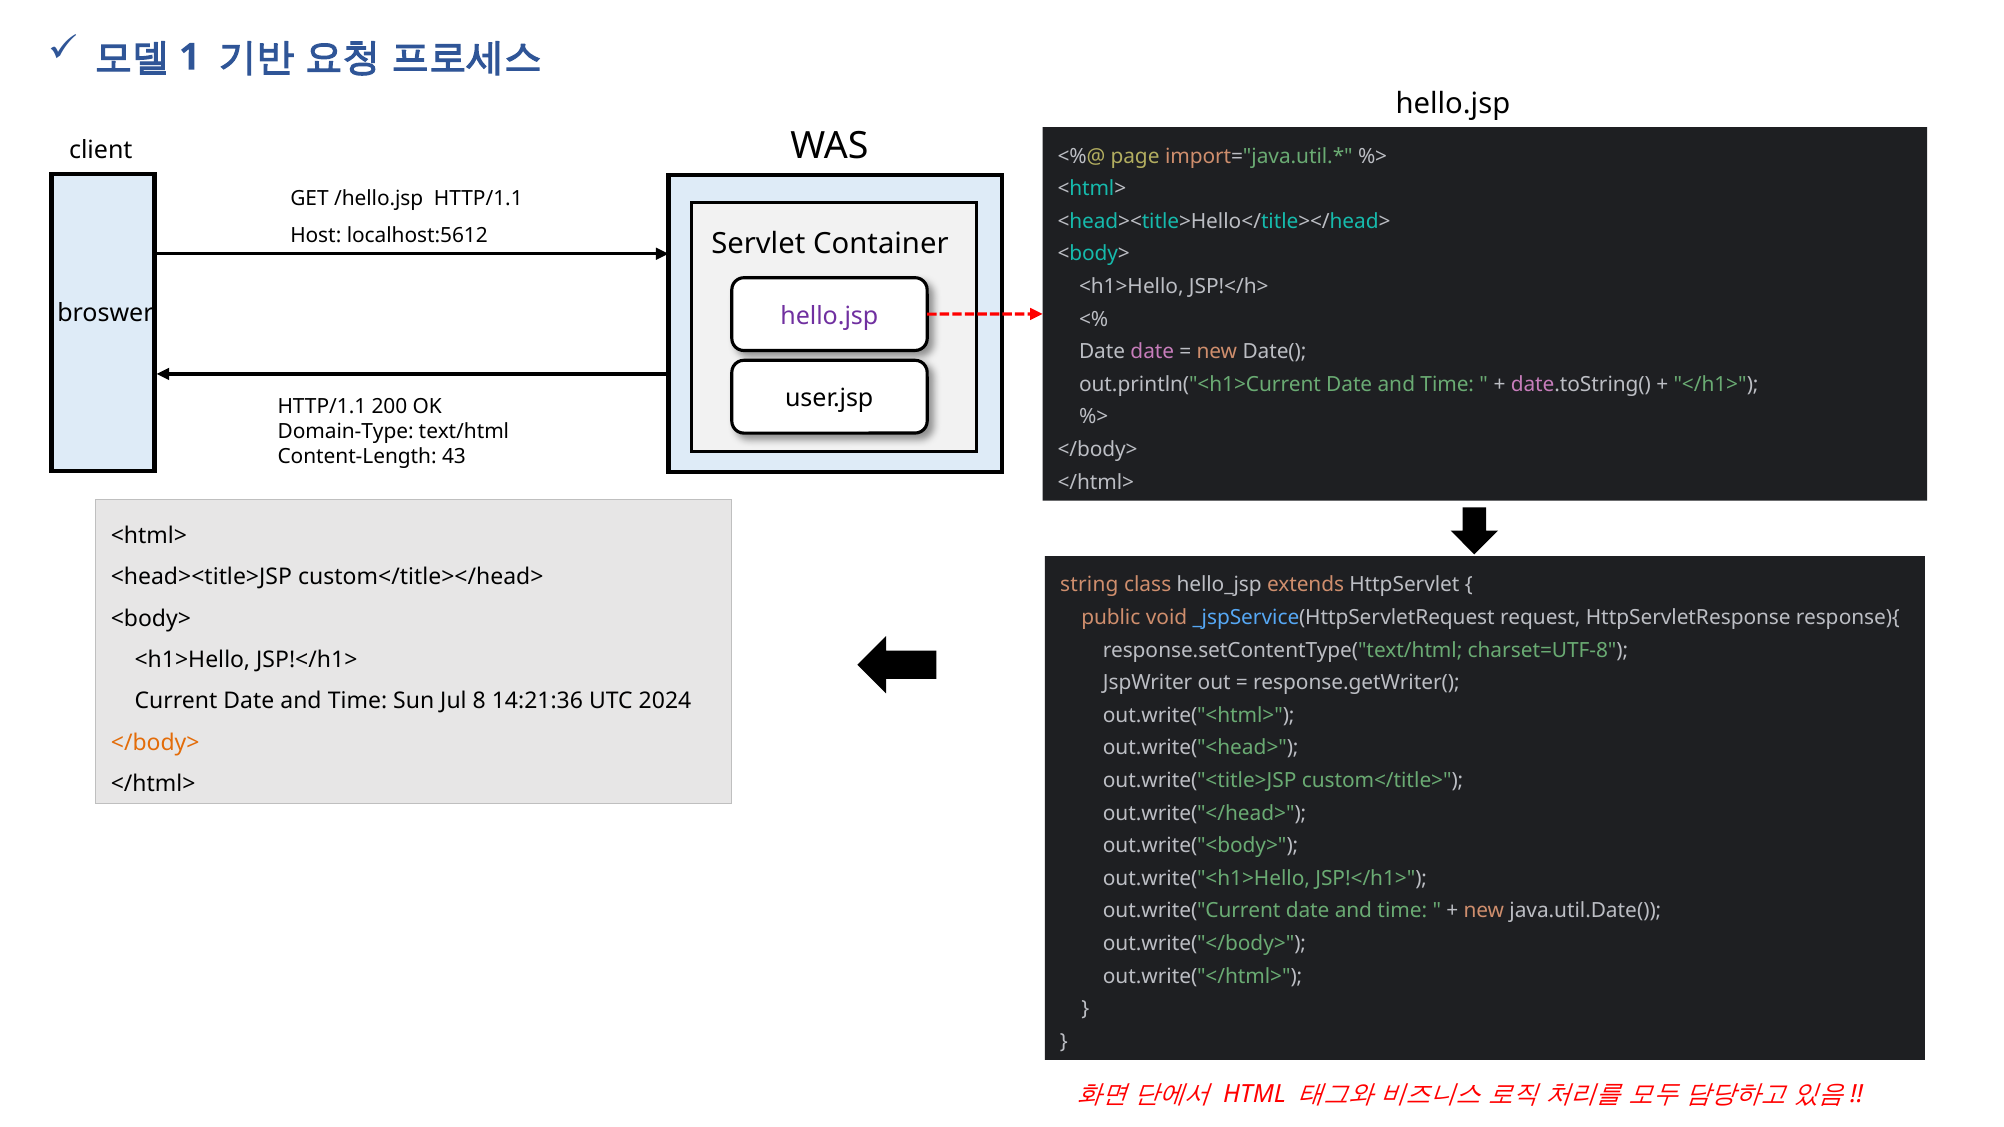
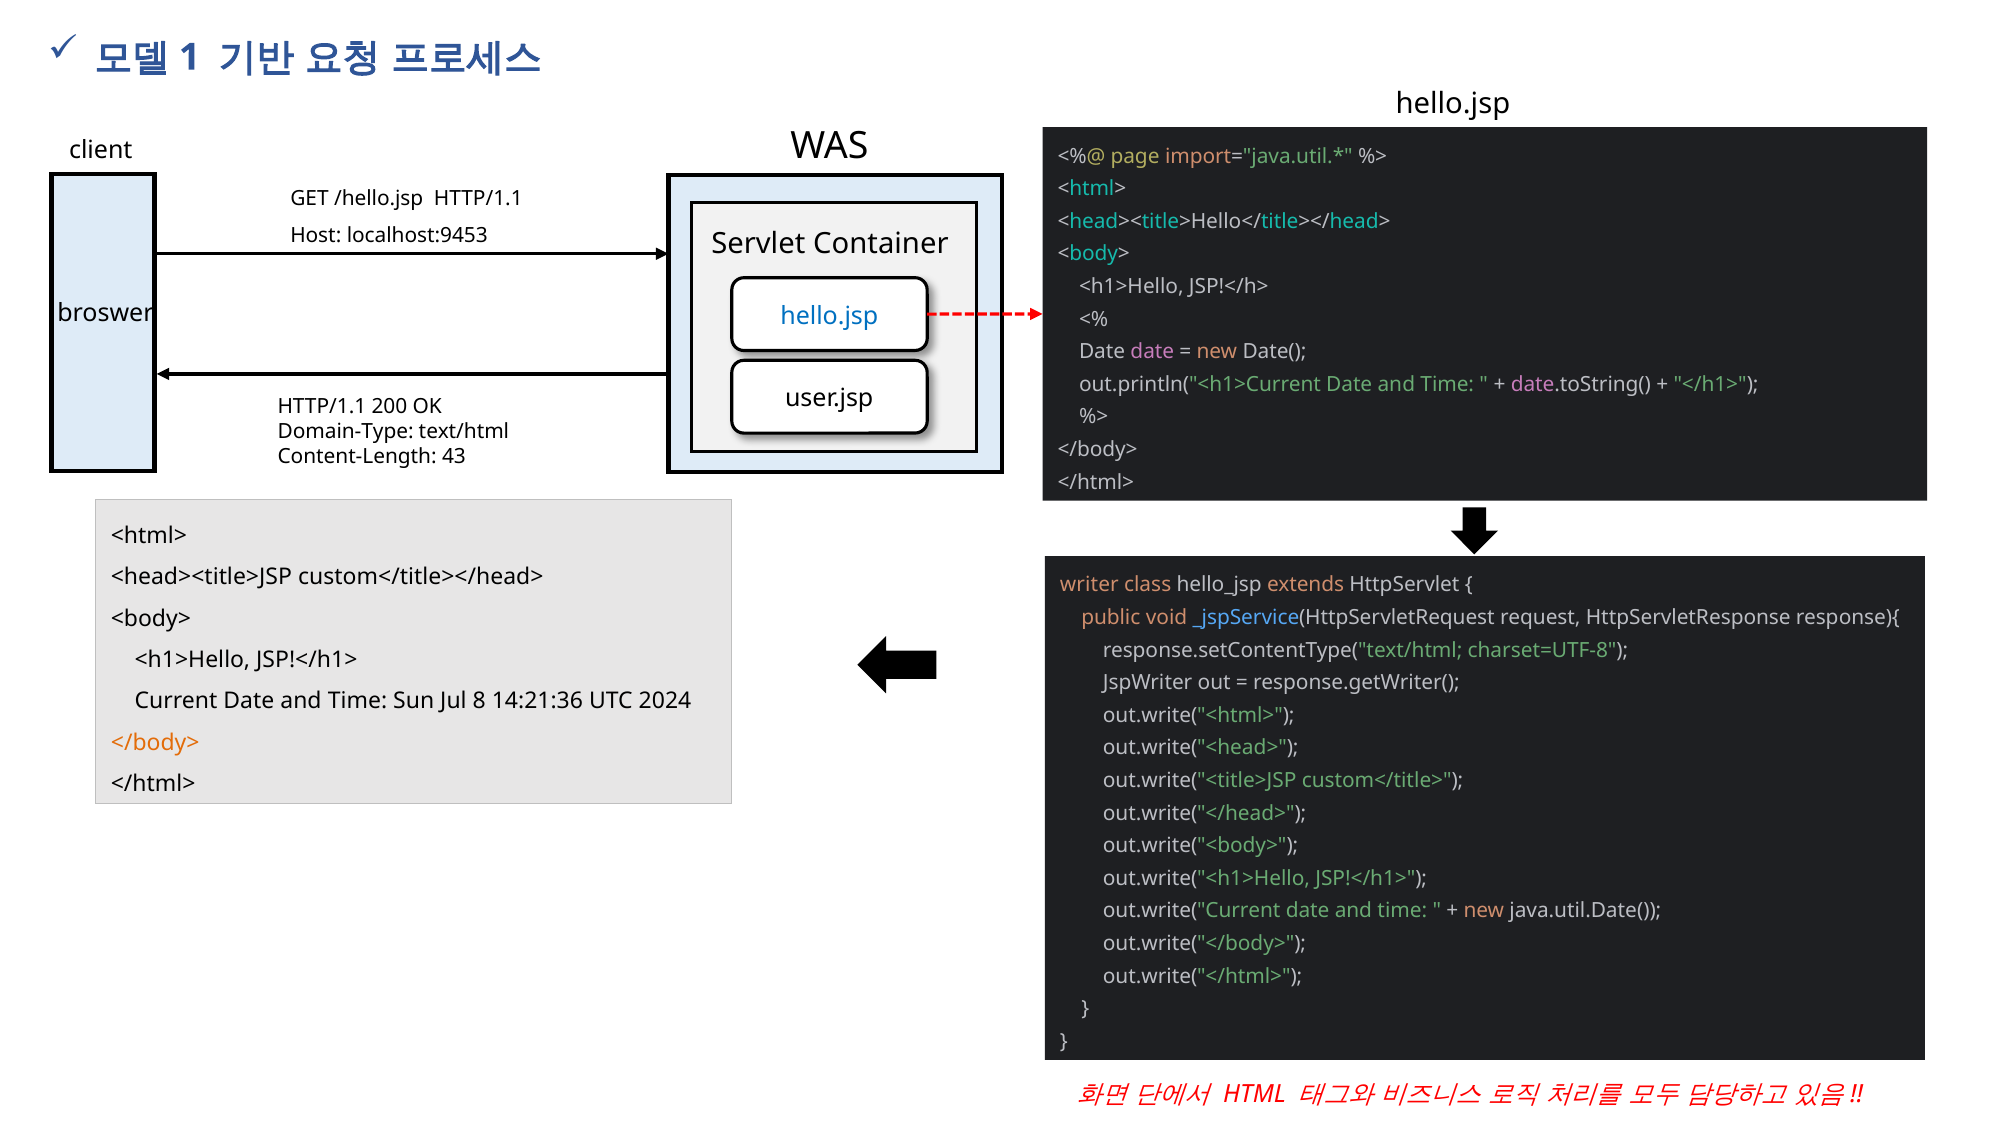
localhost:5612: localhost:5612 -> localhost:9453
hello.jsp at (829, 316) colour: purple -> blue
string: string -> writer
